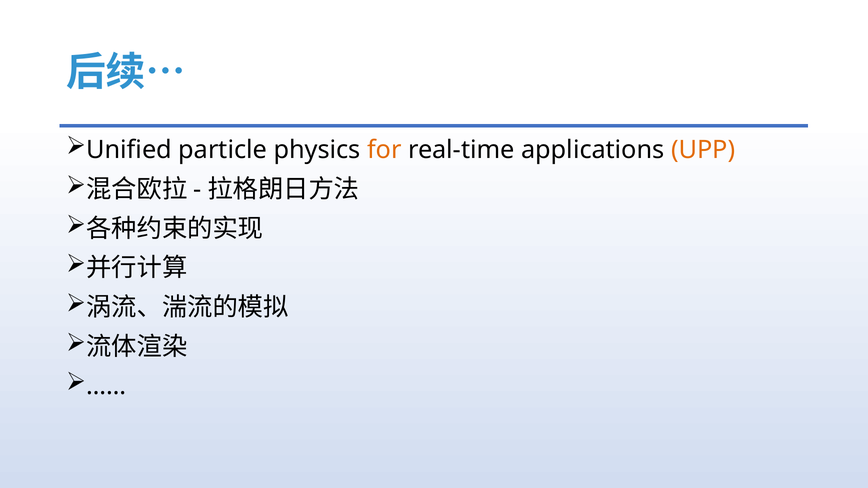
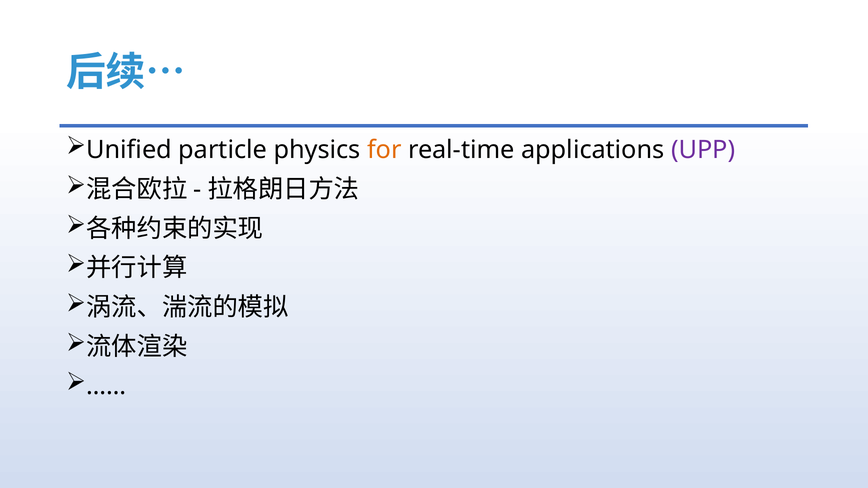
UPP colour: orange -> purple
